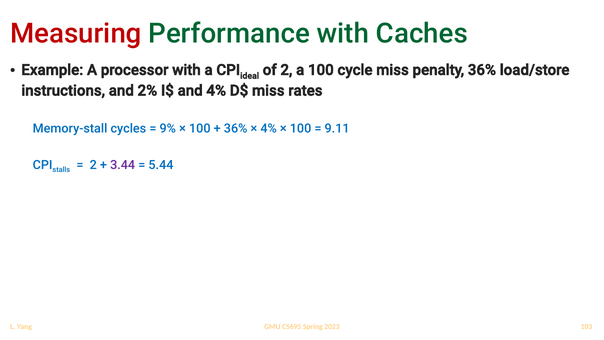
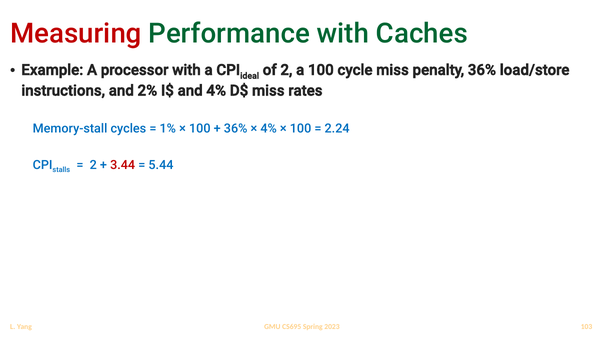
9%: 9% -> 1%
9.11: 9.11 -> 2.24
3.44 colour: purple -> red
